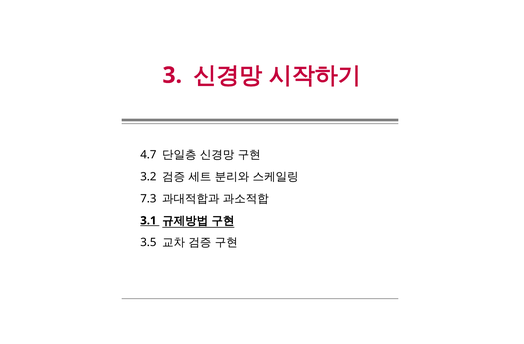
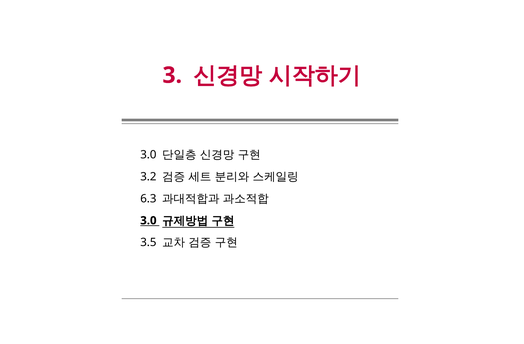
4.7 at (148, 155): 4.7 -> 3.0
7.3: 7.3 -> 6.3
3.1 at (148, 221): 3.1 -> 3.0
